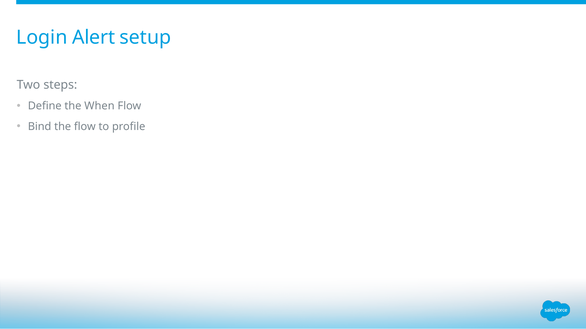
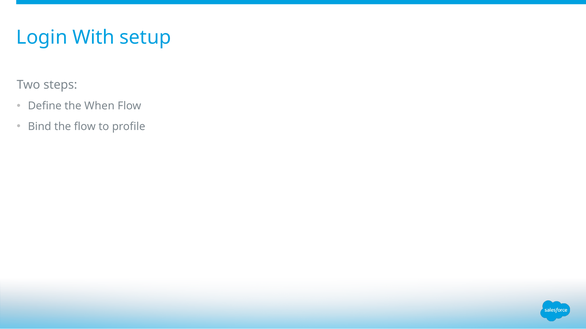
Alert: Alert -> With
